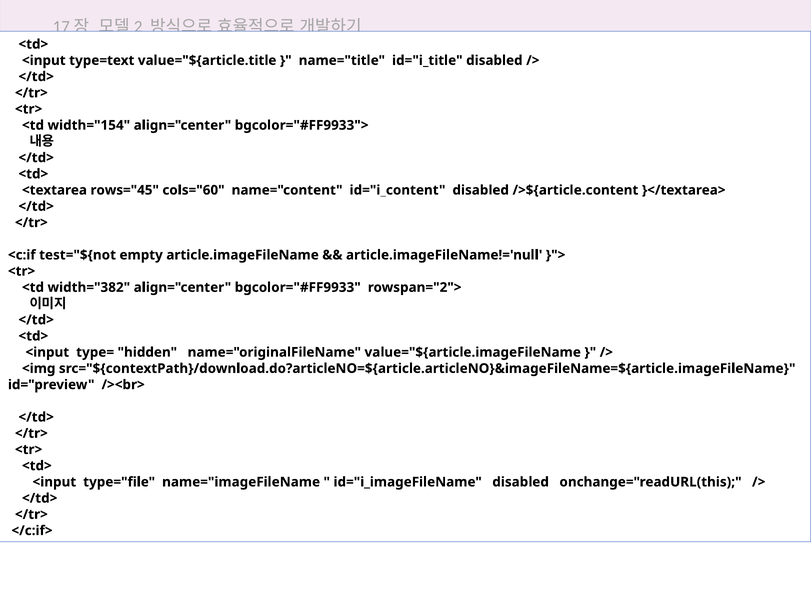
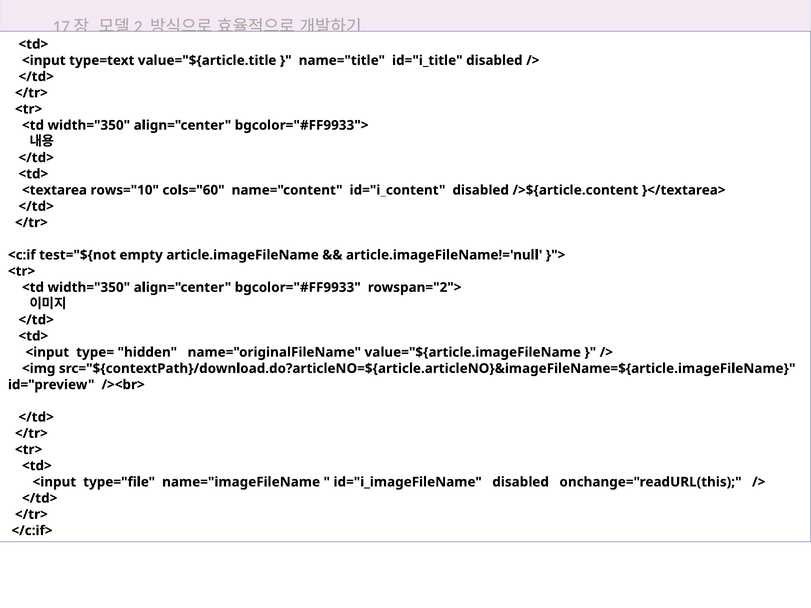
width="154 at (89, 125): width="154 -> width="350
rows="45: rows="45 -> rows="10
width="382 at (89, 288): width="382 -> width="350
